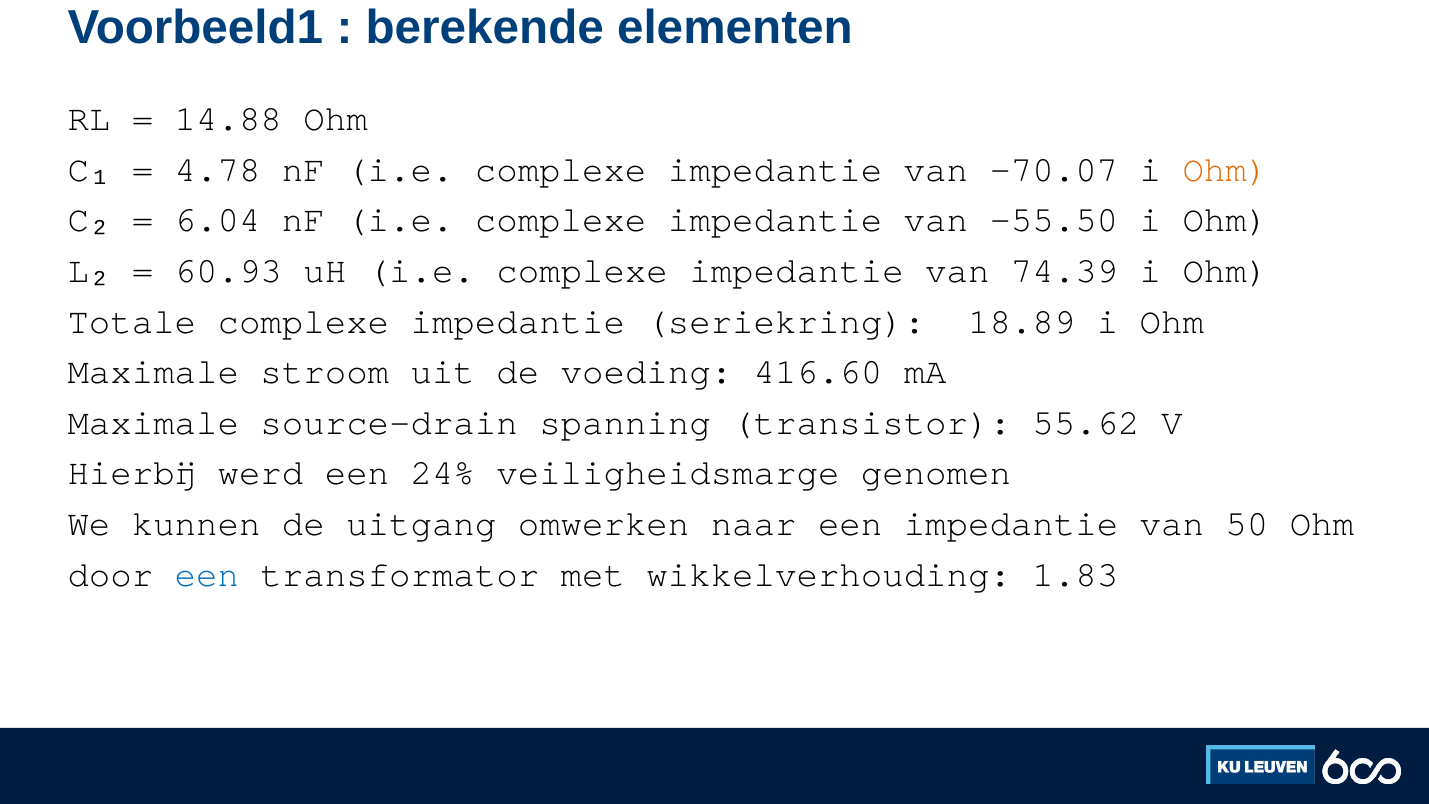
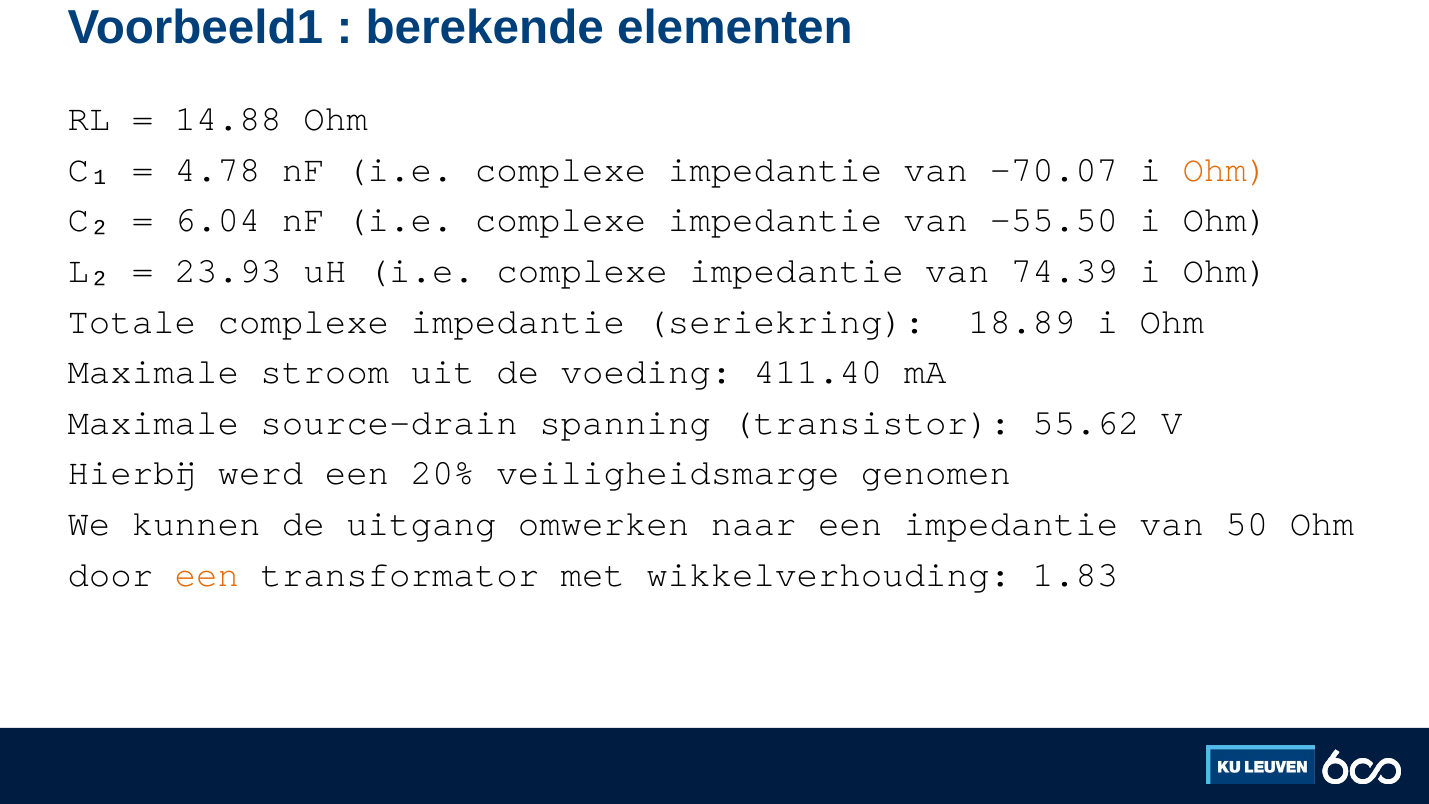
60.93: 60.93 -> 23.93
416.60: 416.60 -> 411.40
24%: 24% -> 20%
een at (207, 574) colour: blue -> orange
